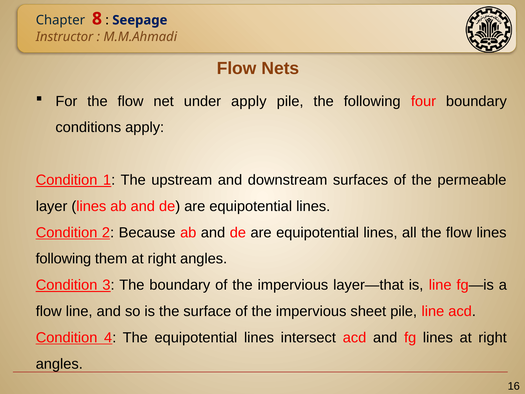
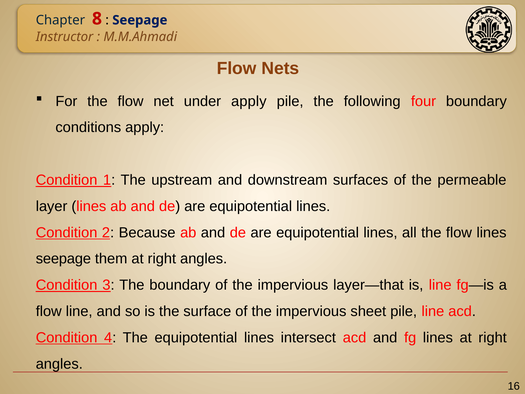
following at (63, 259): following -> seepage
